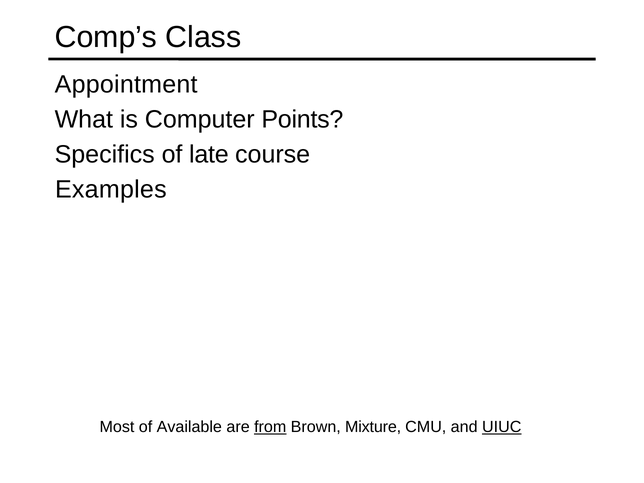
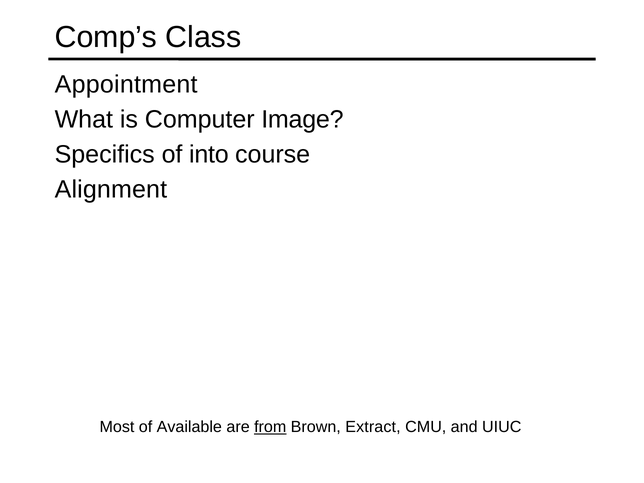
Points: Points -> Image
late: late -> into
Examples: Examples -> Alignment
Mixture: Mixture -> Extract
UIUC underline: present -> none
